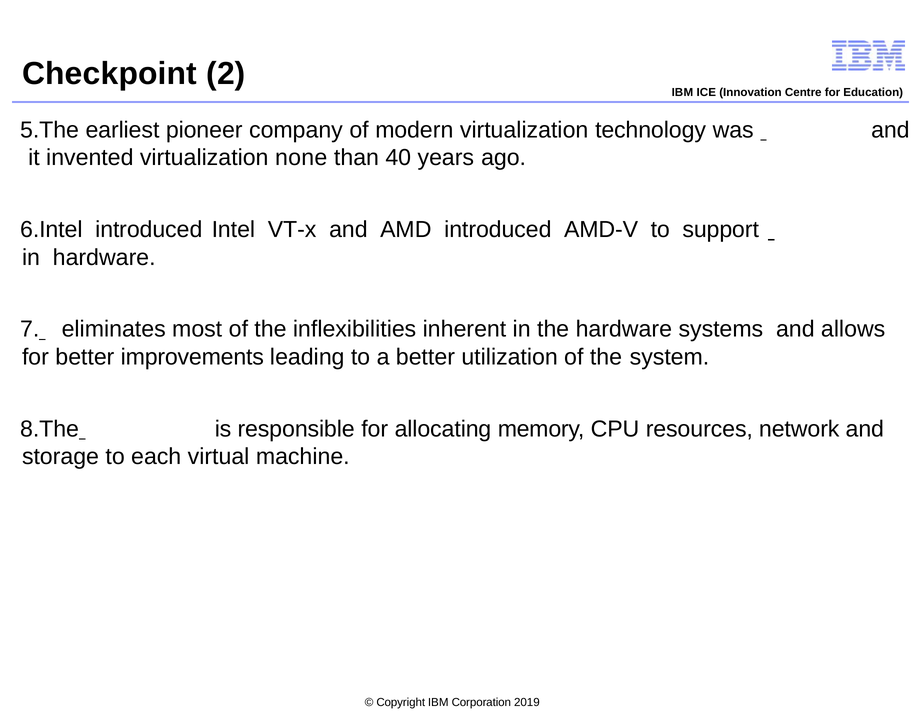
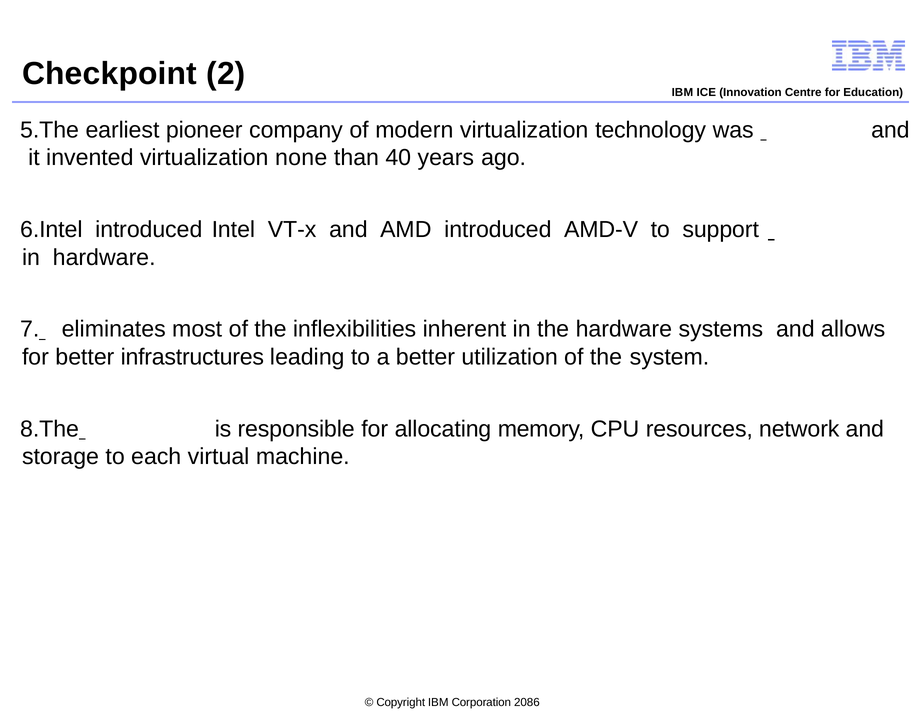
improvements: improvements -> infrastructures
2019: 2019 -> 2086
